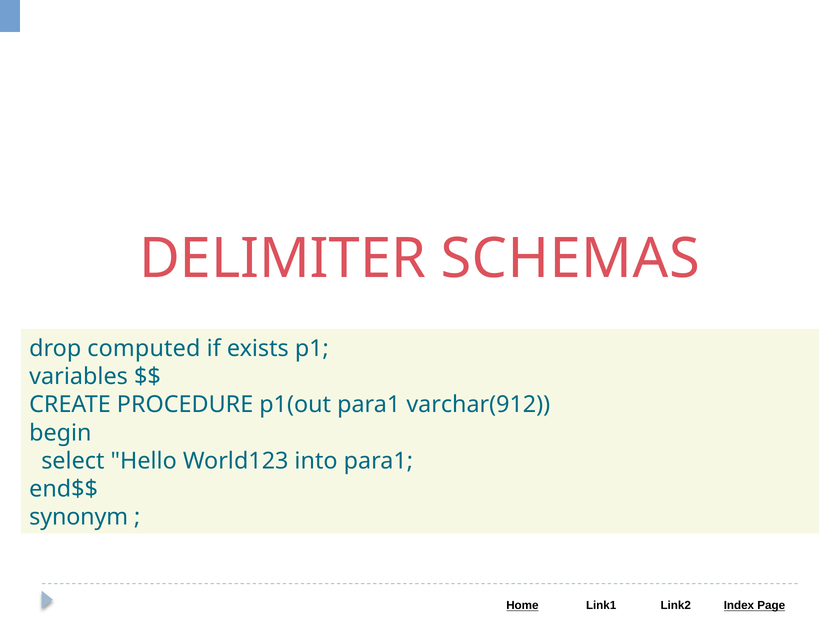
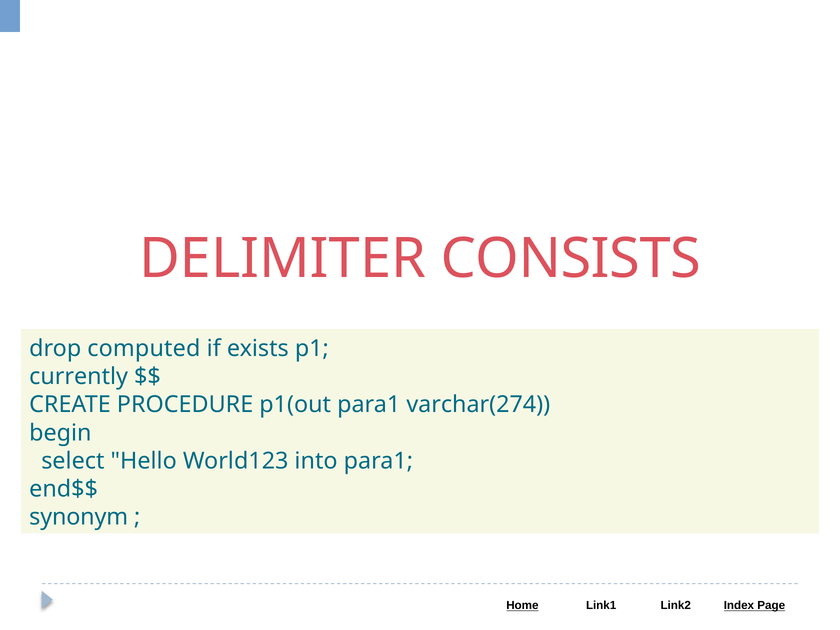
SCHEMAS: SCHEMAS -> CONSISTS
variables: variables -> currently
varchar(912: varchar(912 -> varchar(274
